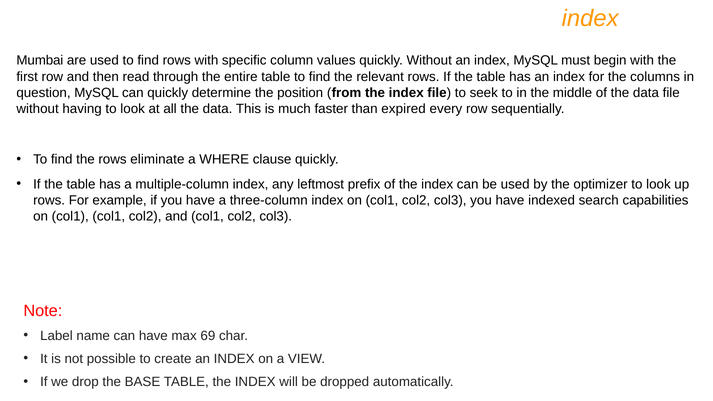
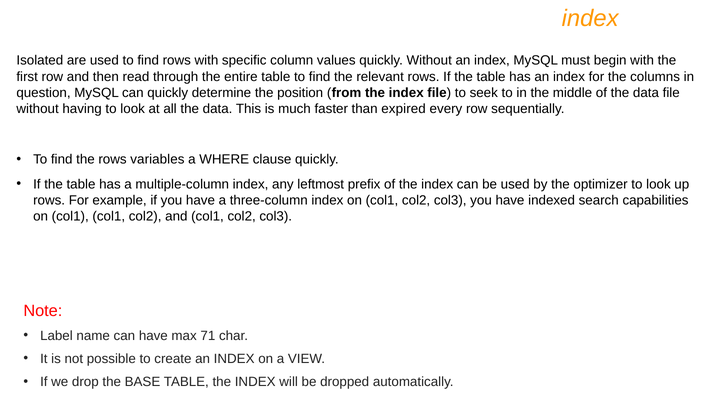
Mumbai: Mumbai -> Isolated
eliminate: eliminate -> variables
69: 69 -> 71
